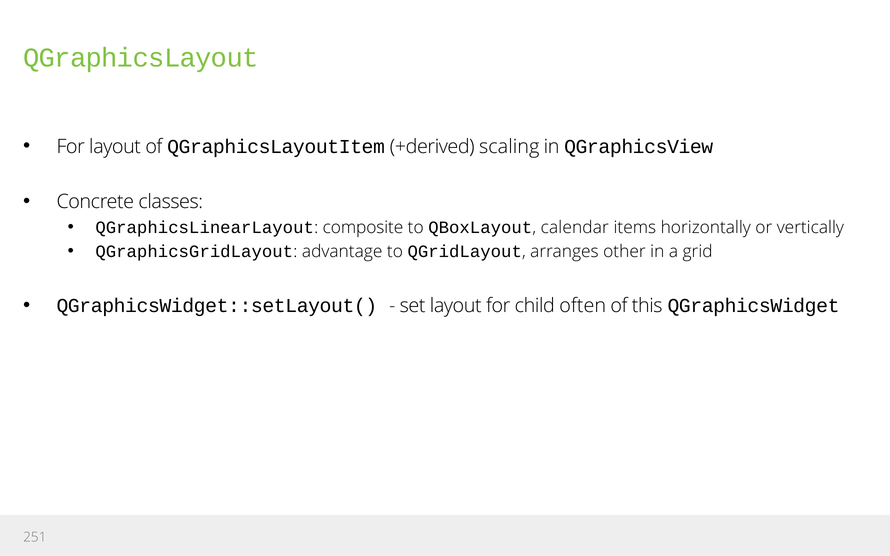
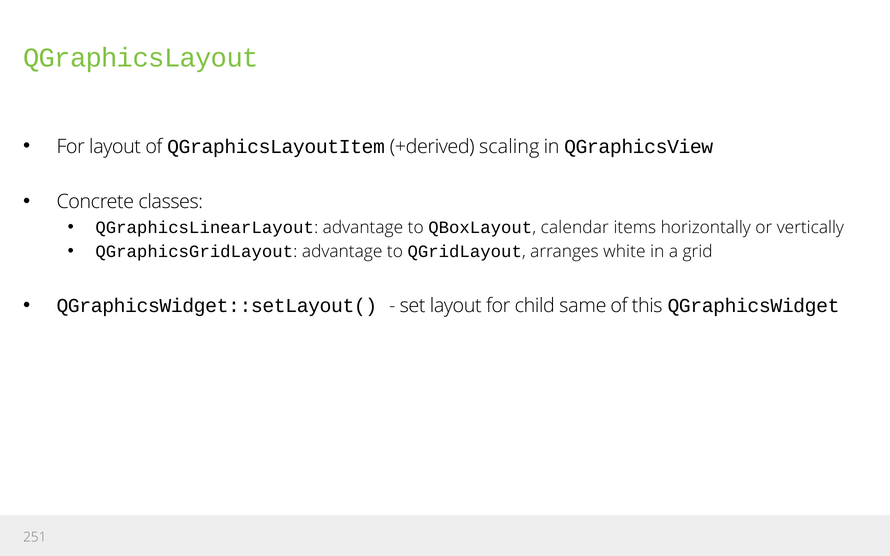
QGraphicsLinearLayout composite: composite -> advantage
other: other -> white
often: often -> same
